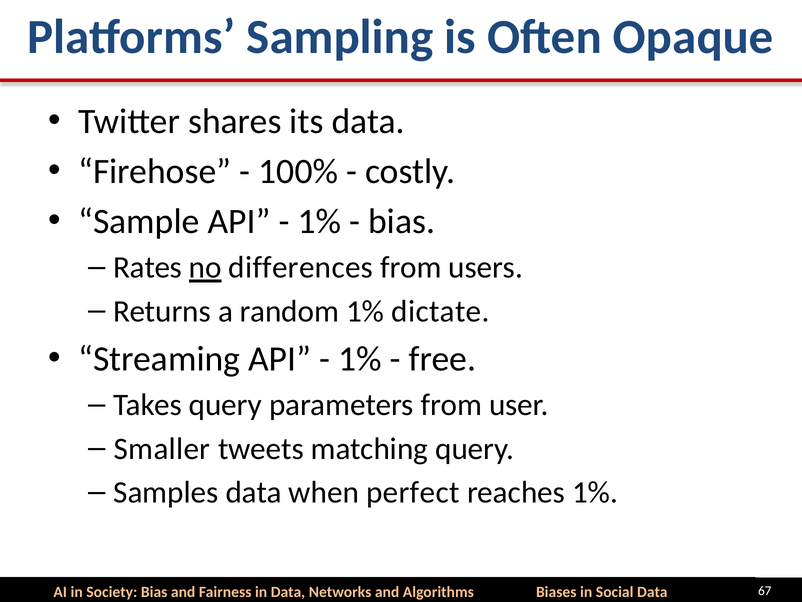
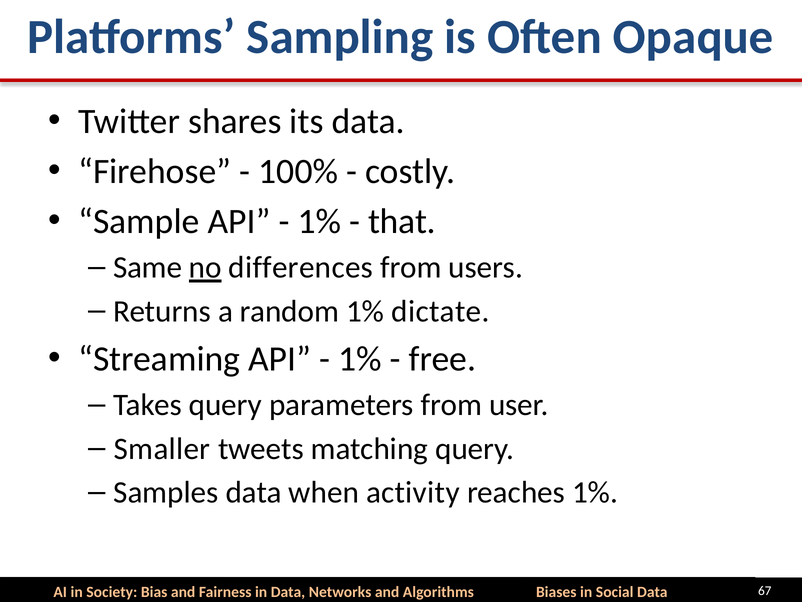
bias at (402, 221): bias -> that
Rates: Rates -> Same
perfect: perfect -> activity
